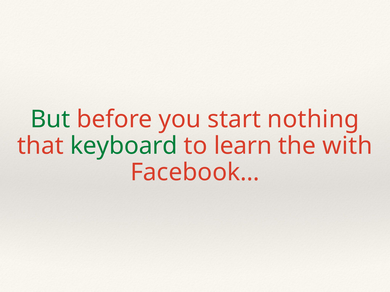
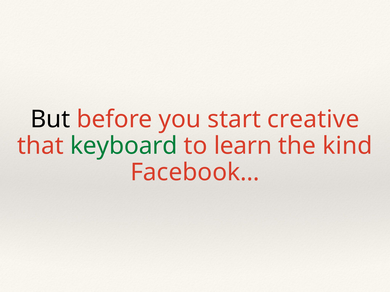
But colour: green -> black
nothing: nothing -> creative
with: with -> kind
